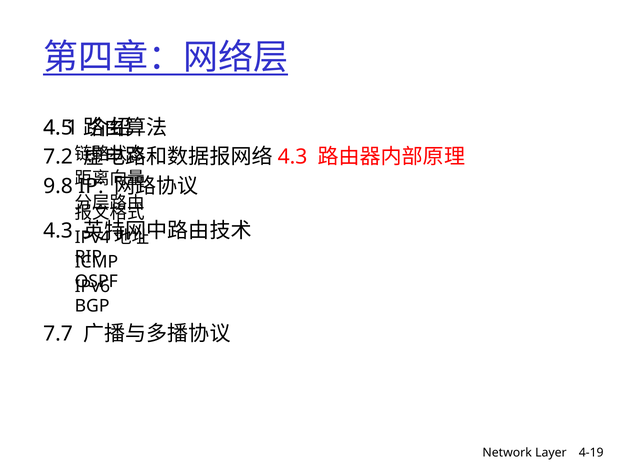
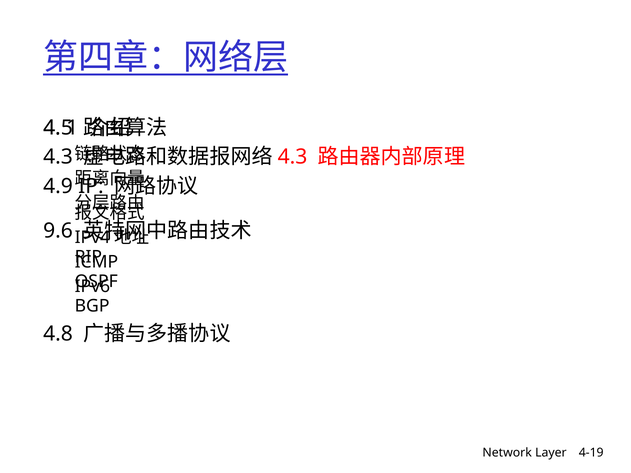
7.2 at (58, 157): 7.2 -> 4.3
9.8: 9.8 -> 4.9
4.3 at (58, 231): 4.3 -> 9.6
7.7: 7.7 -> 4.8
